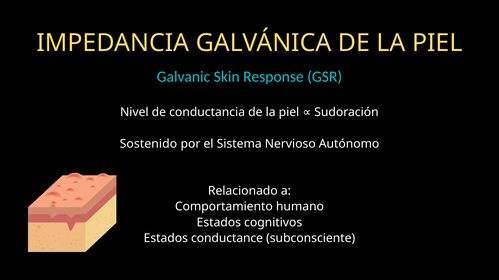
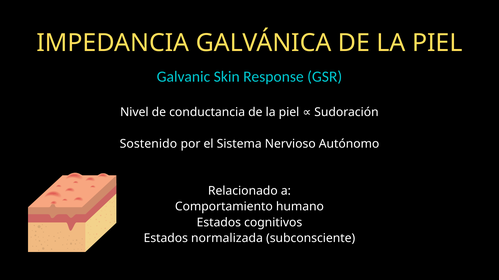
conductance: conductance -> normalizada
